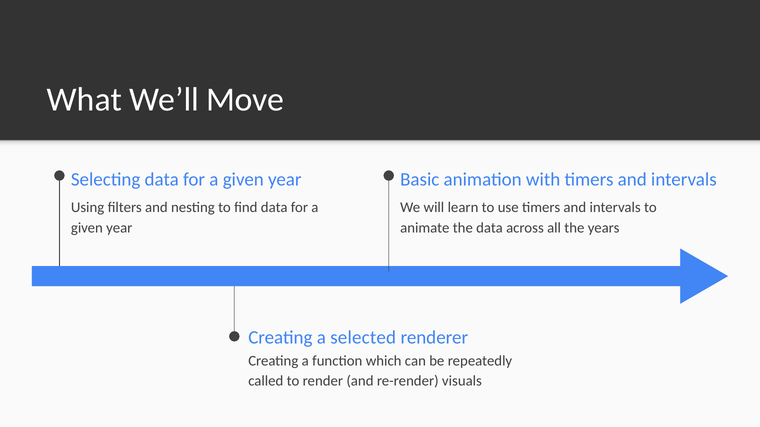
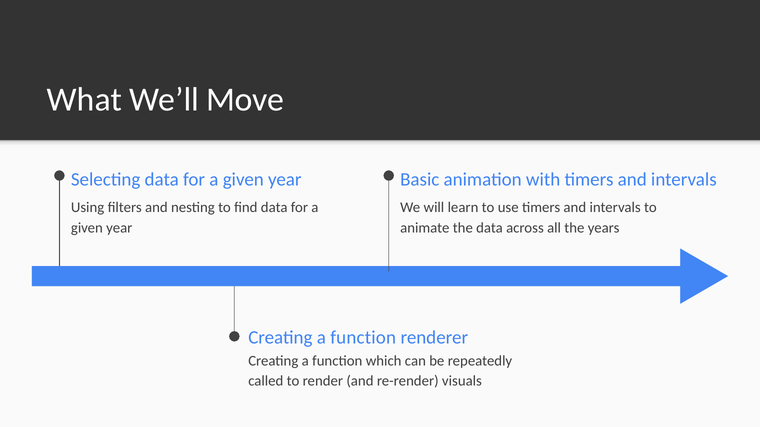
selected at (363, 338): selected -> function
